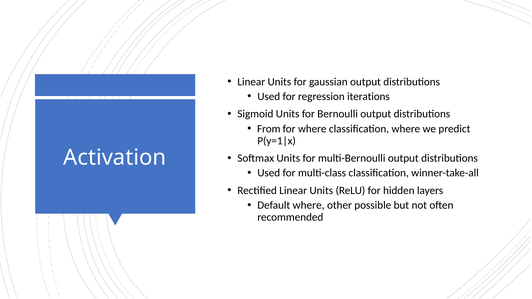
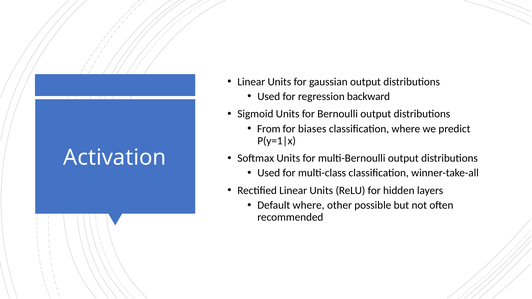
iterations: iterations -> backward
for where: where -> biases
